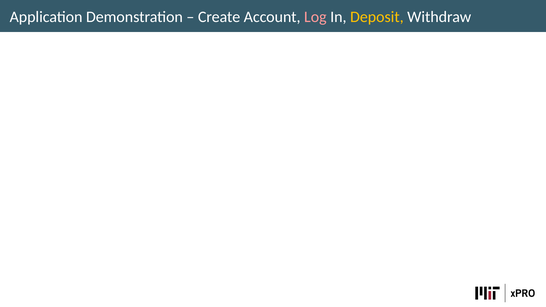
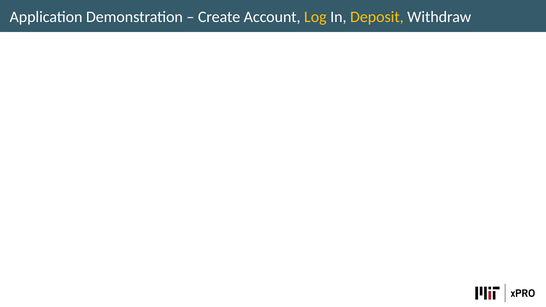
Log colour: pink -> yellow
